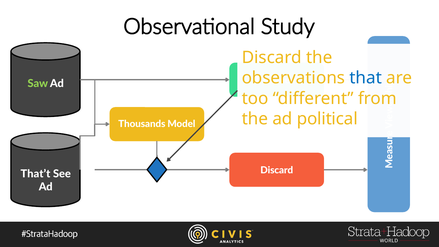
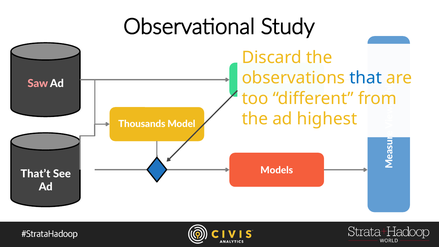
Saw colour: light green -> pink
political: political -> highest
Discard at (277, 170): Discard -> Models
